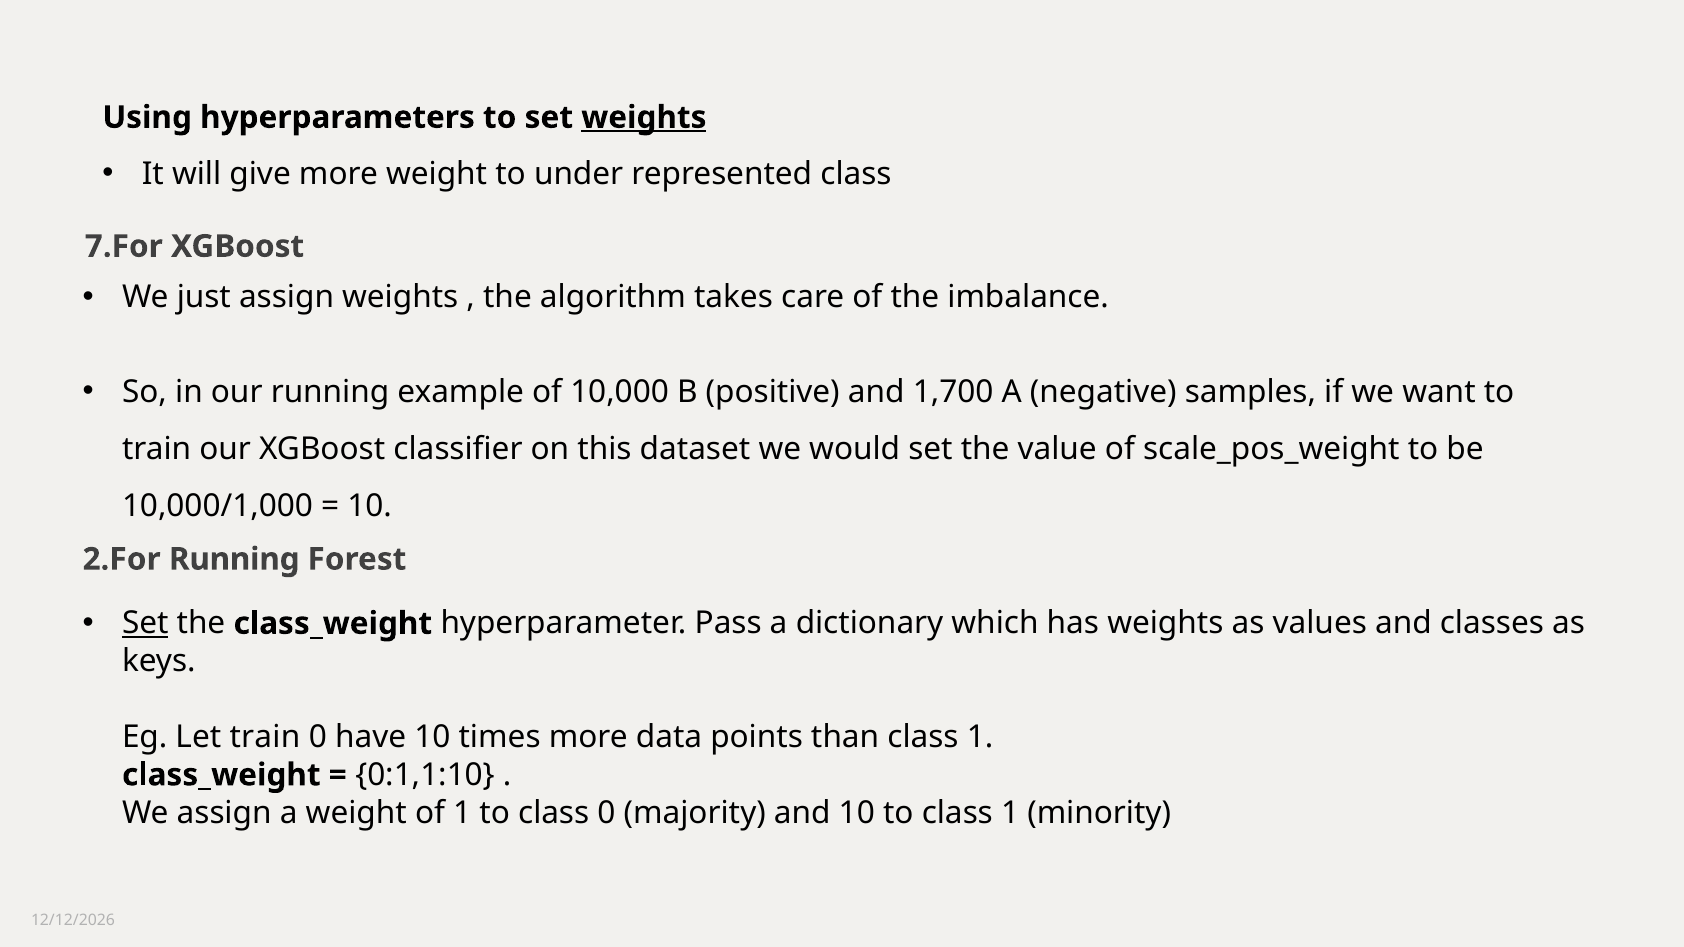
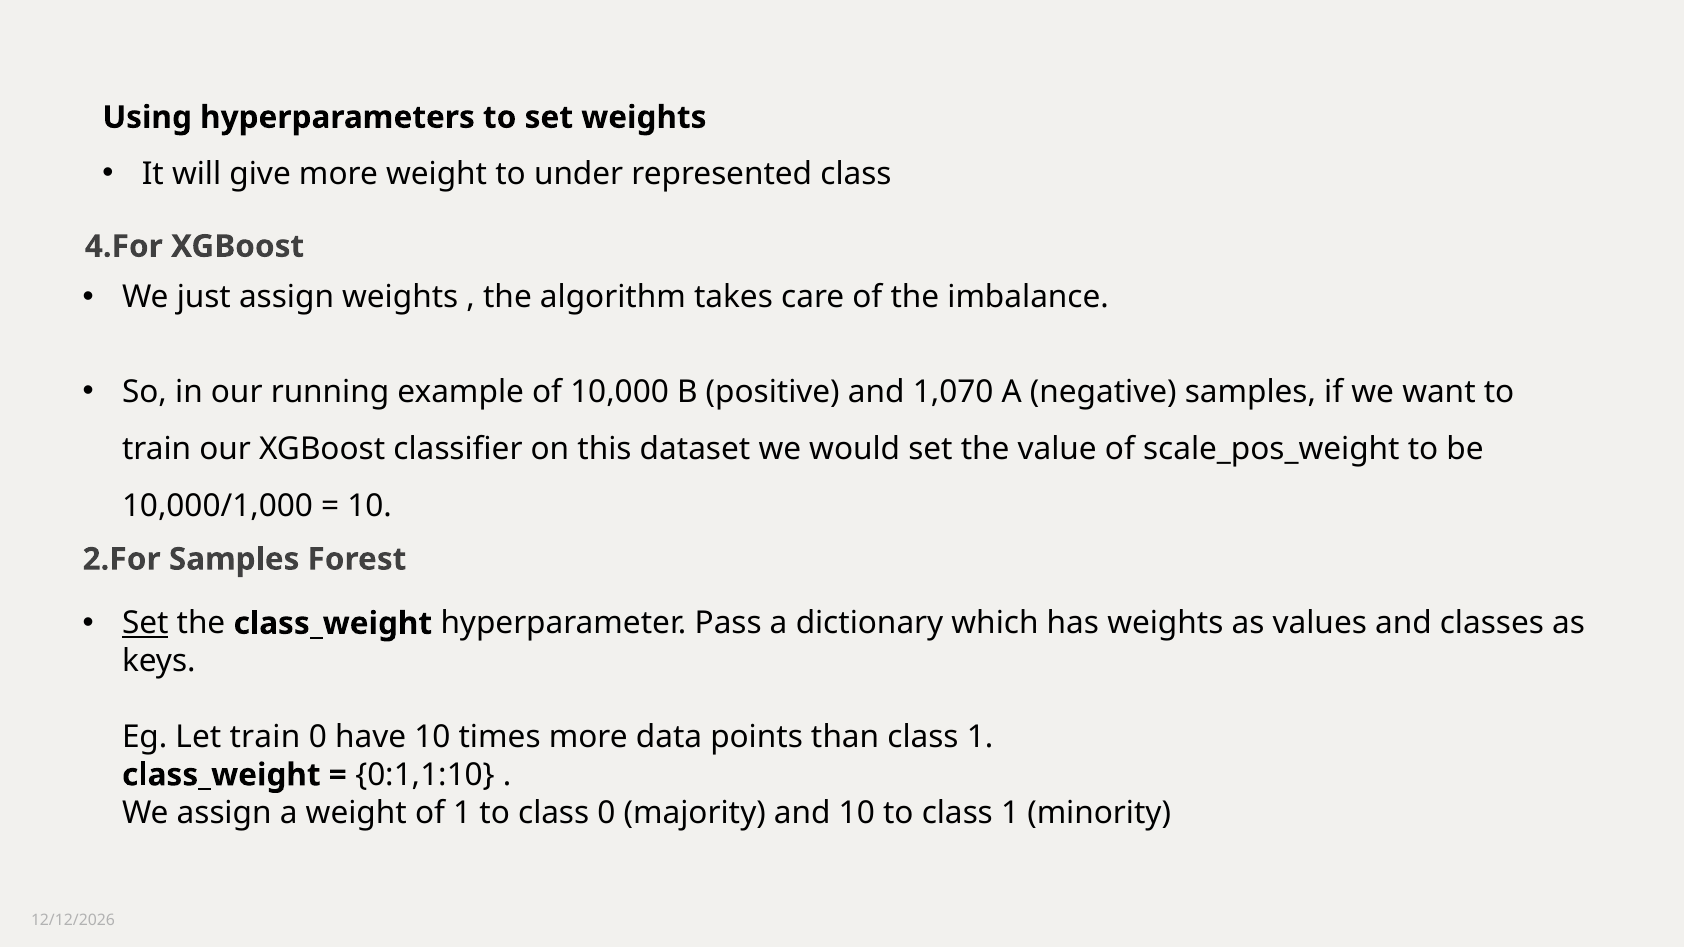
weights at (644, 117) underline: present -> none
7.For: 7.For -> 4.For
1,700: 1,700 -> 1,070
2.For Running: Running -> Samples
